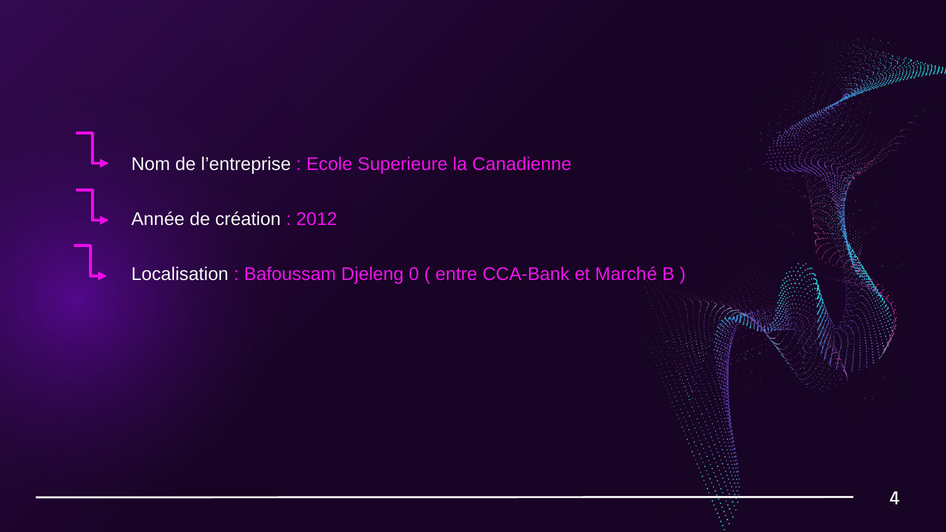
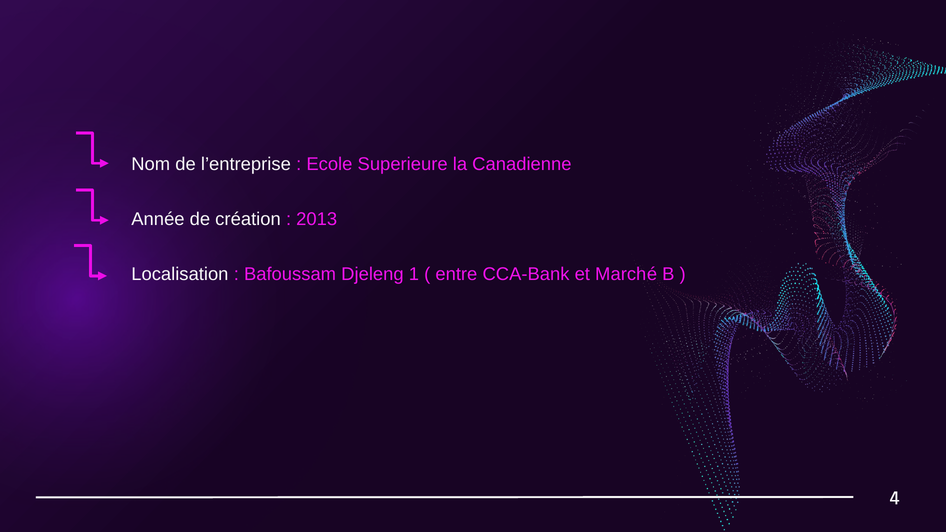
2012: 2012 -> 2013
0: 0 -> 1
